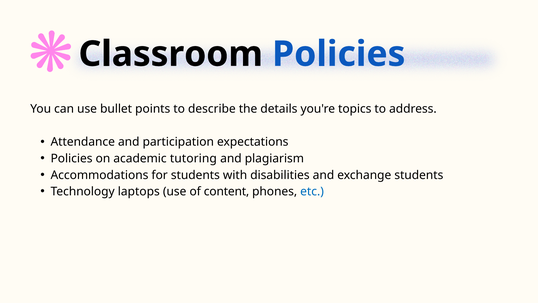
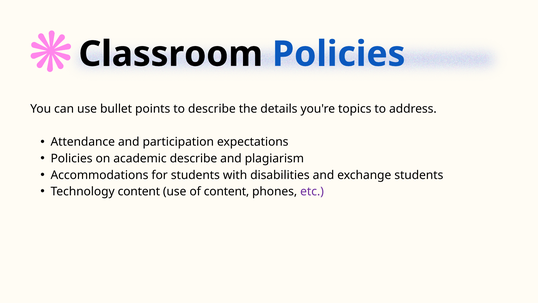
academic tutoring: tutoring -> describe
Technology laptops: laptops -> content
etc colour: blue -> purple
